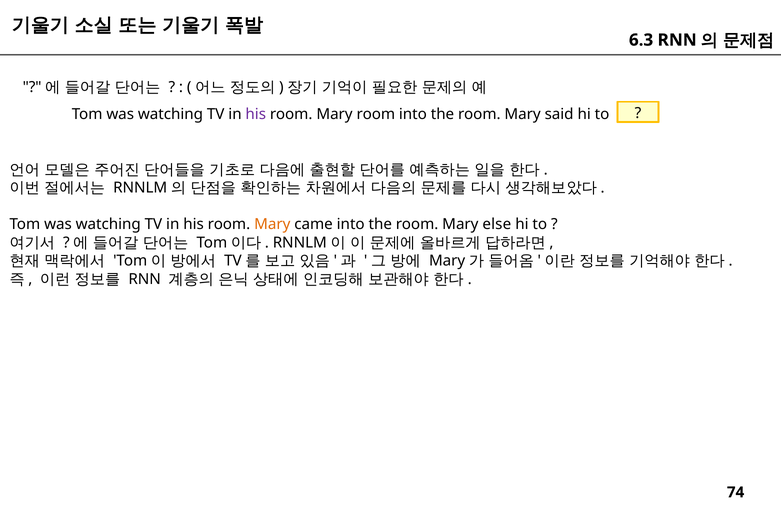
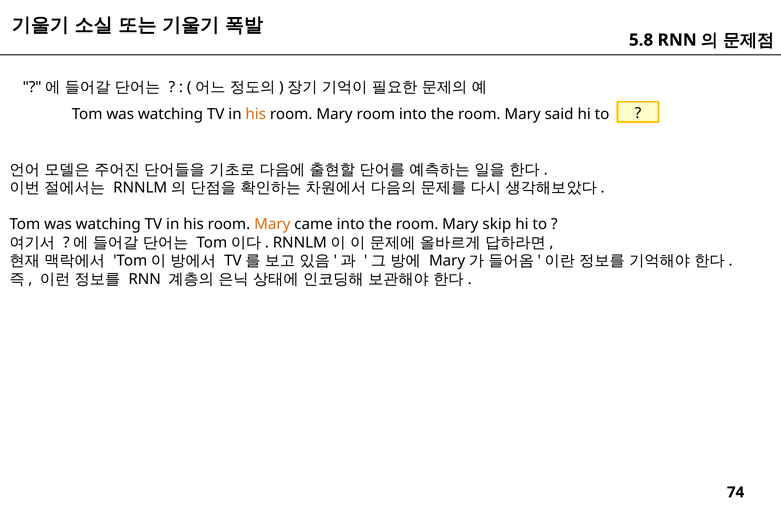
6.3: 6.3 -> 5.8
his at (256, 114) colour: purple -> orange
else: else -> skip
